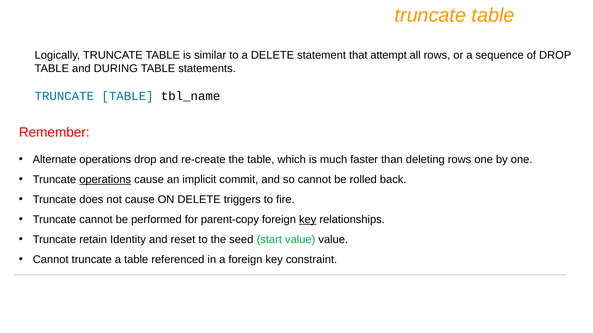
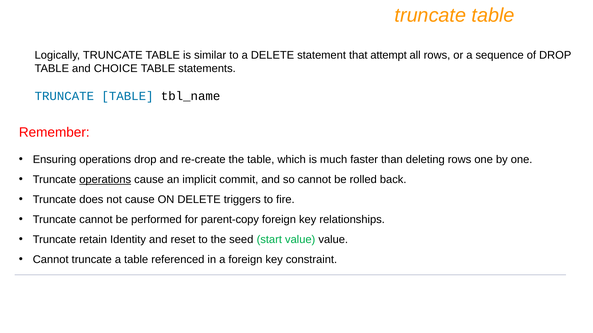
DURING: DURING -> CHOICE
Alternate: Alternate -> Ensuring
key at (308, 220) underline: present -> none
